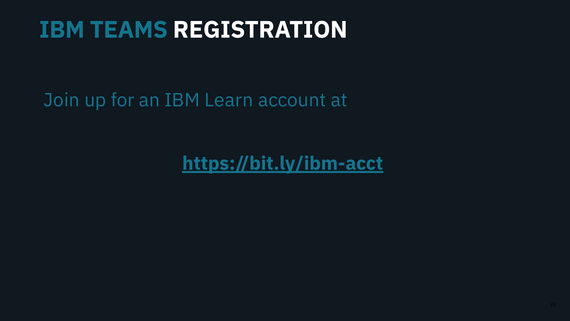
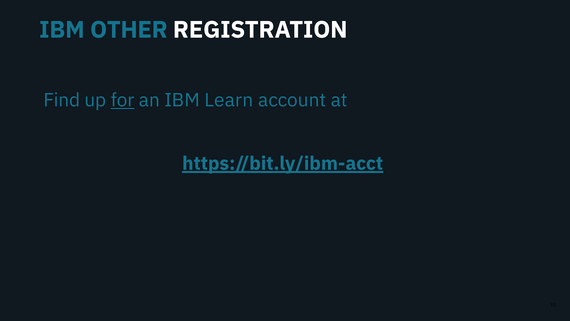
TEAMS: TEAMS -> OTHER
Join: Join -> Find
for underline: none -> present
